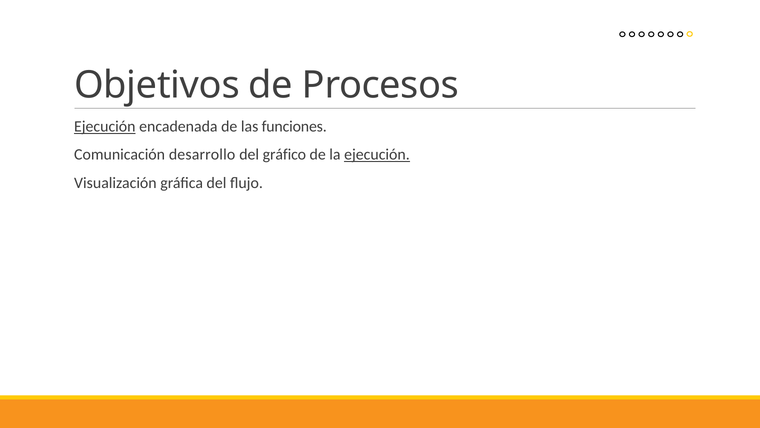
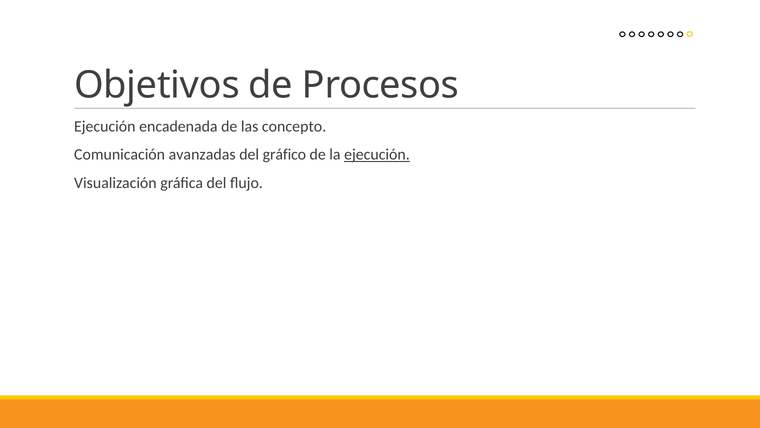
Ejecución at (105, 126) underline: present -> none
funciones: funciones -> concepto
desarrollo: desarrollo -> avanzadas
